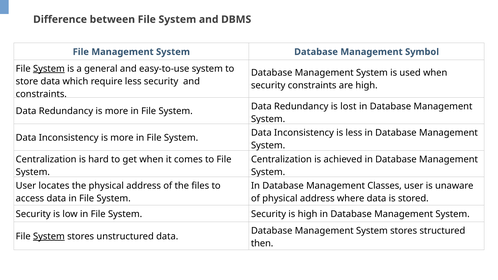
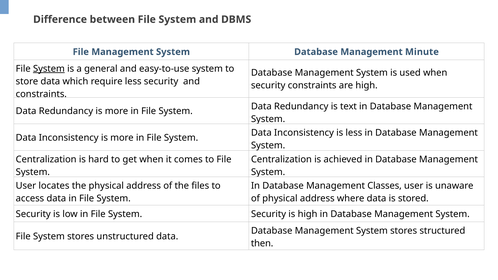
Symbol: Symbol -> Minute
lost: lost -> text
System at (49, 236) underline: present -> none
